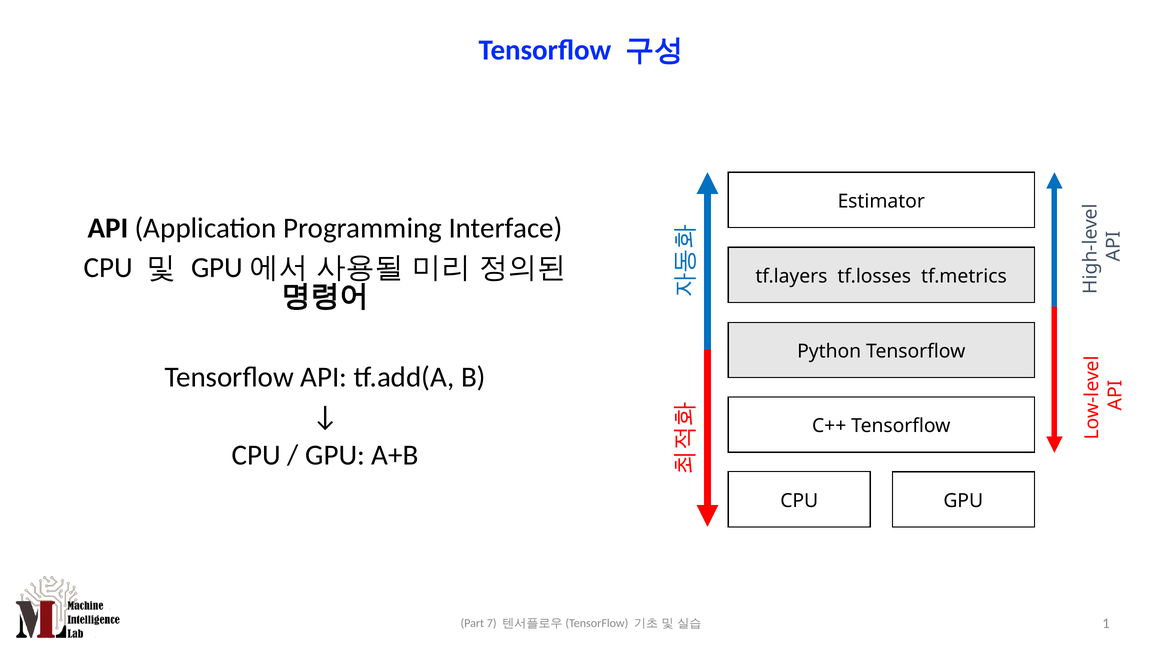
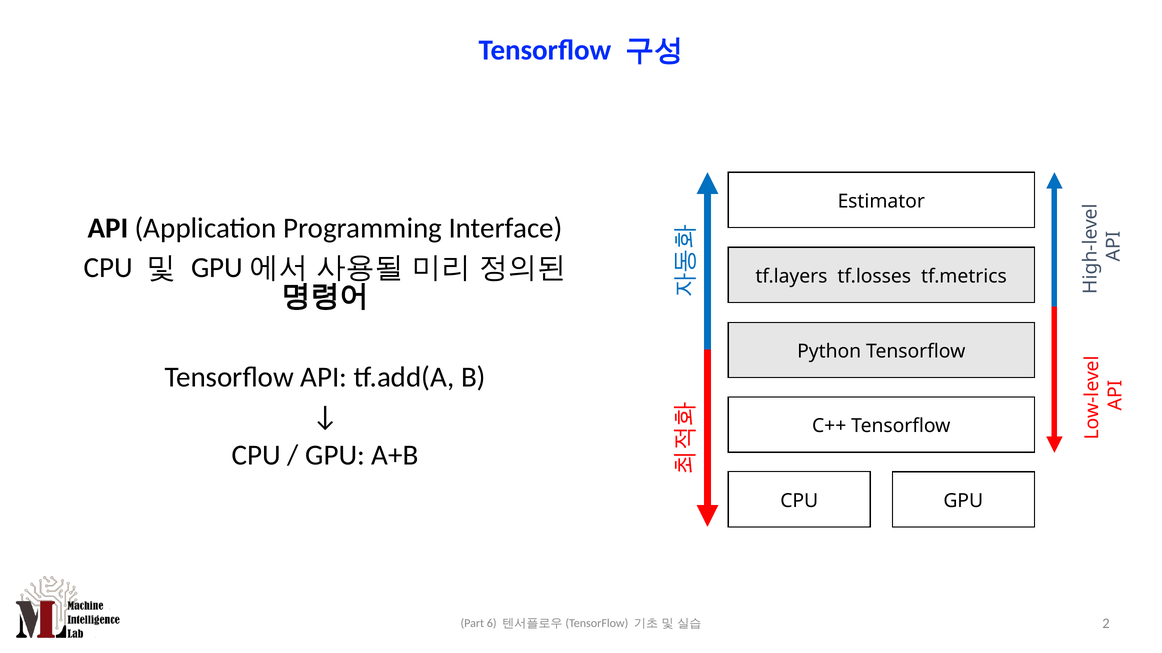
7: 7 -> 6
1: 1 -> 2
